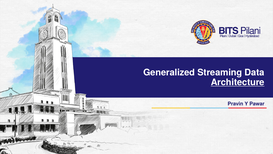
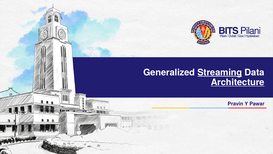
Streaming underline: none -> present
